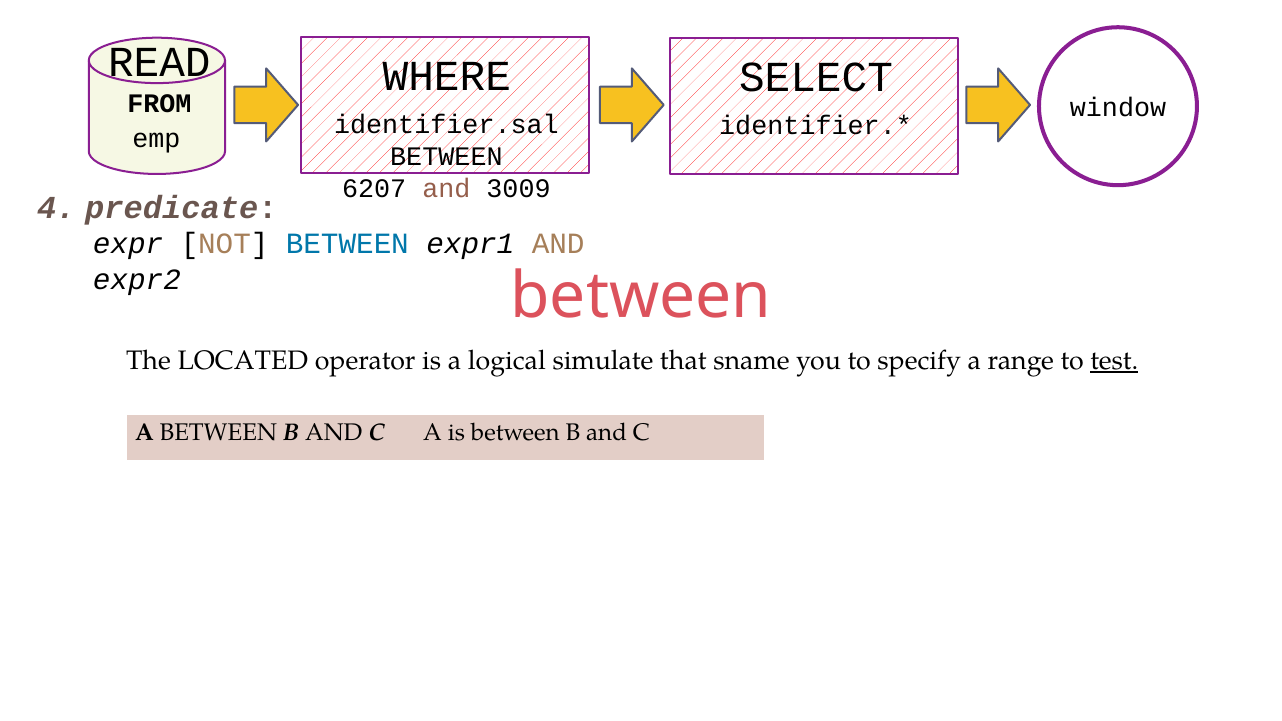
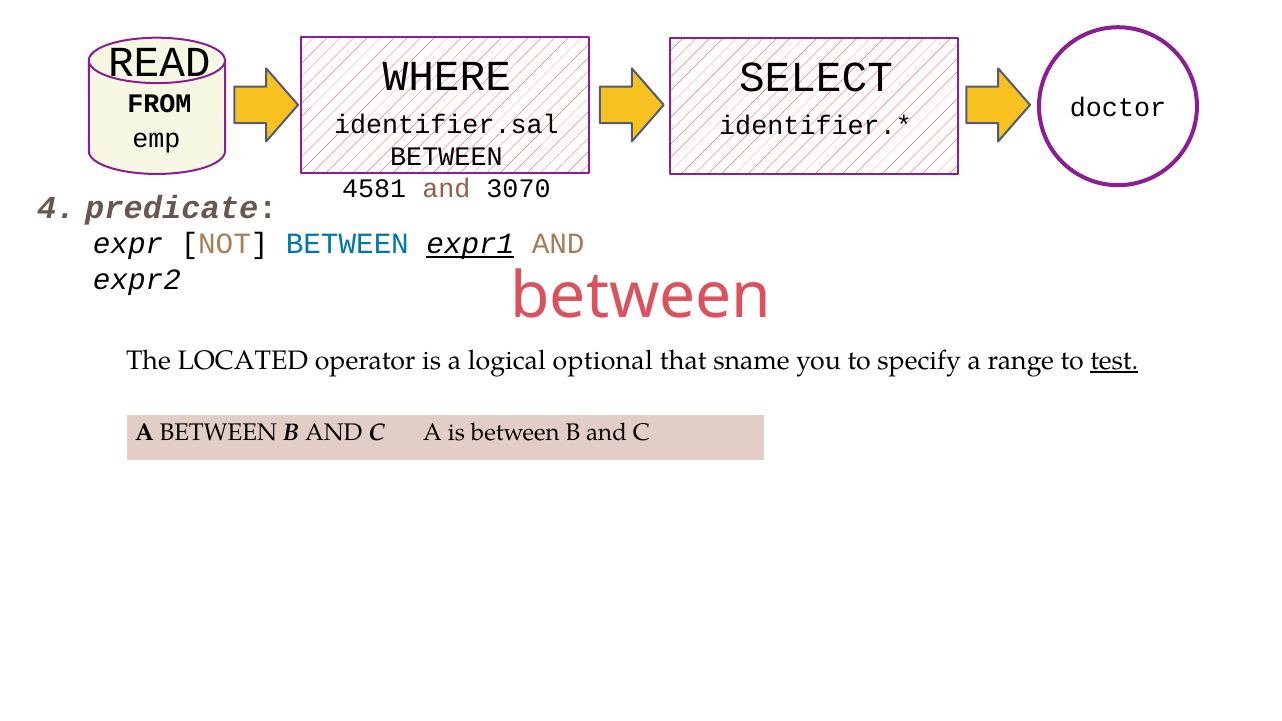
window: window -> doctor
6207: 6207 -> 4581
3009: 3009 -> 3070
expr1 underline: none -> present
simulate: simulate -> optional
